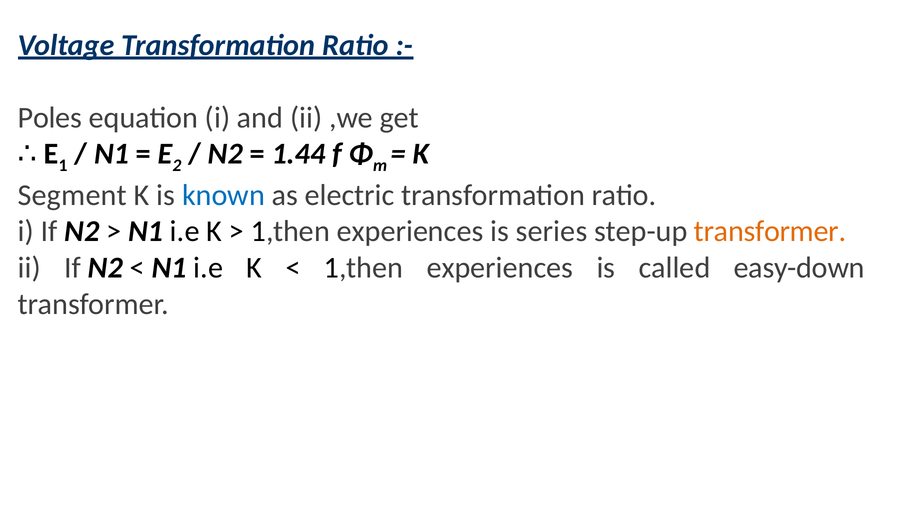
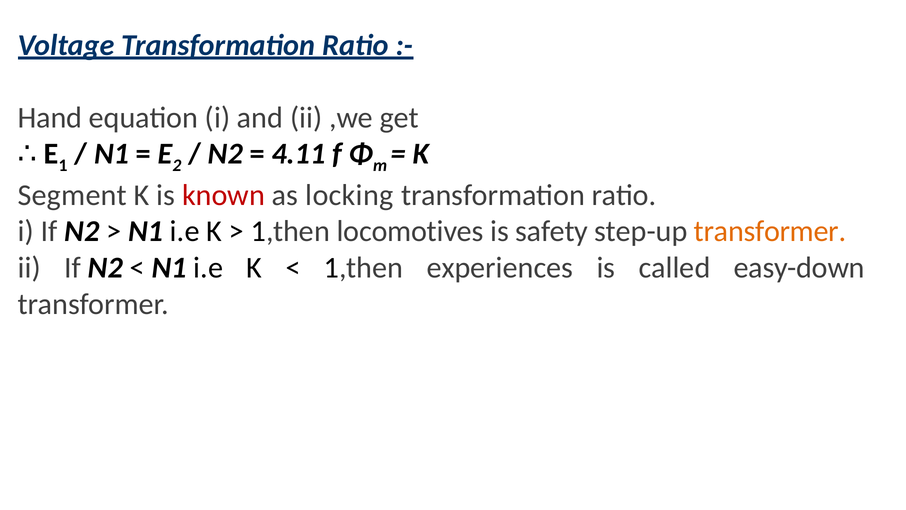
Poles: Poles -> Hand
1.44: 1.44 -> 4.11
known colour: blue -> red
electric: electric -> locking
experiences at (410, 231): experiences -> locomotives
series: series -> safety
